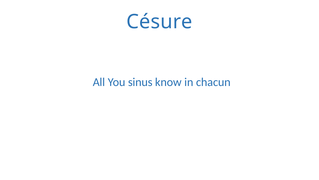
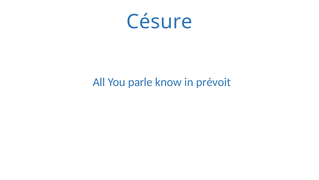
sinus: sinus -> parle
chacun: chacun -> prévoit
